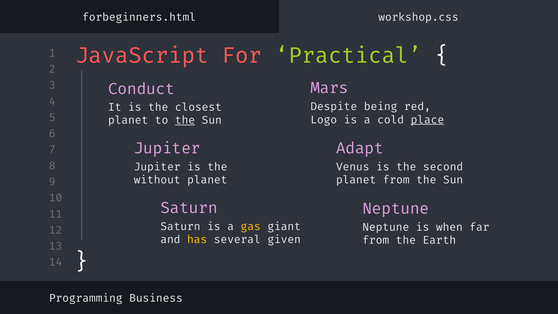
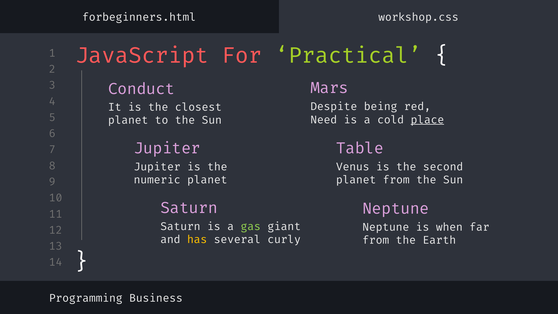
Logo: Logo -> Need
the at (185, 120) underline: present -> none
Adapt: Adapt -> Table
without: without -> numeric
gas colour: yellow -> light green
given: given -> curly
